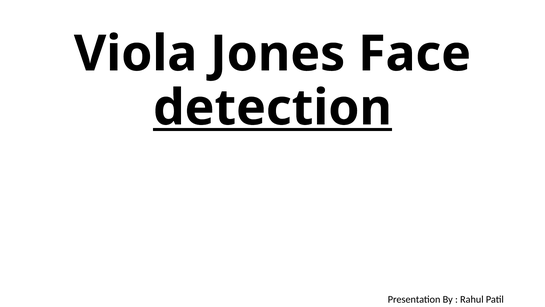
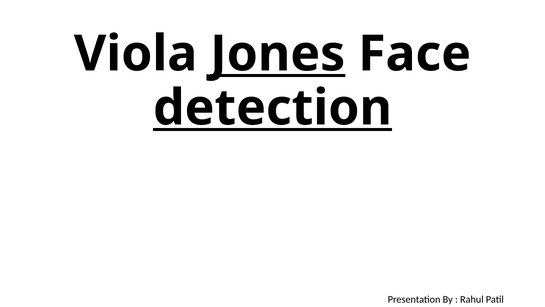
Jones underline: none -> present
